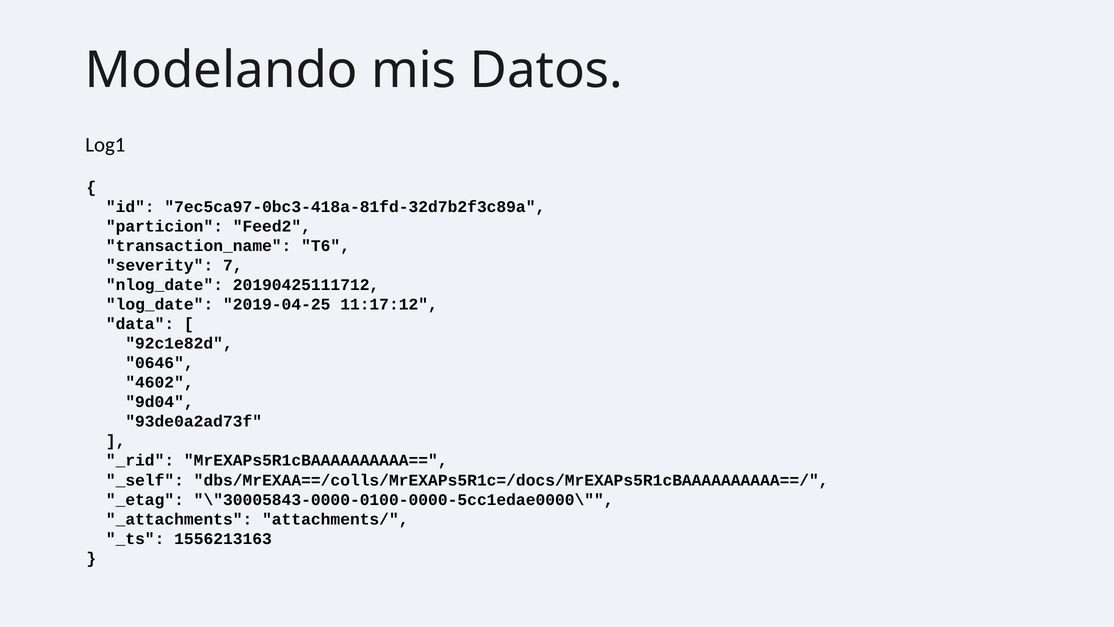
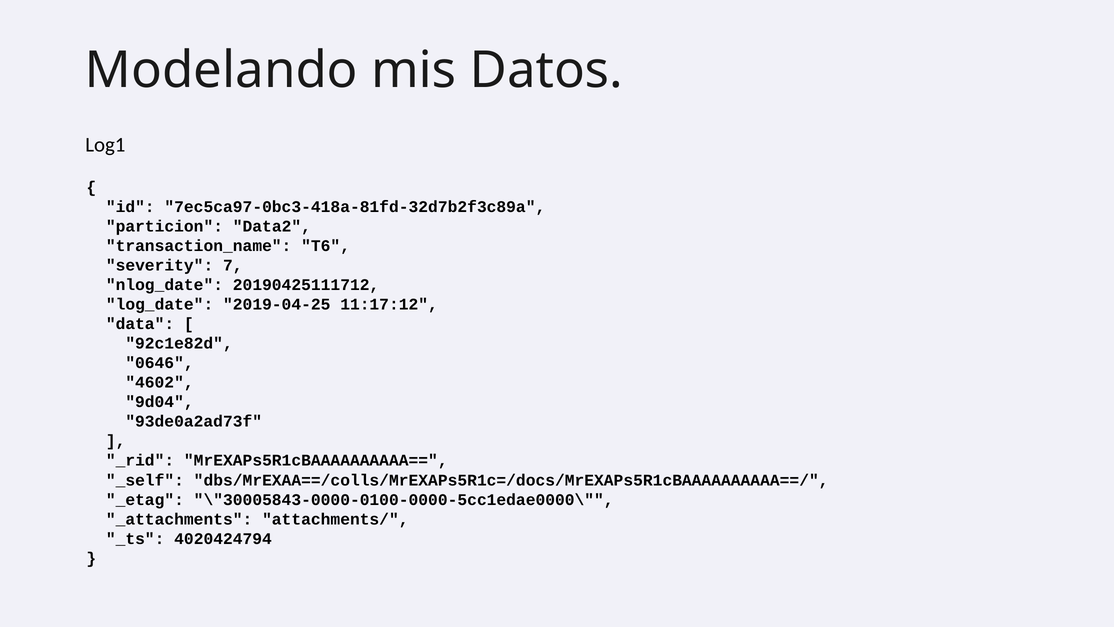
Feed2: Feed2 -> Data2
1556213163: 1556213163 -> 4020424794
